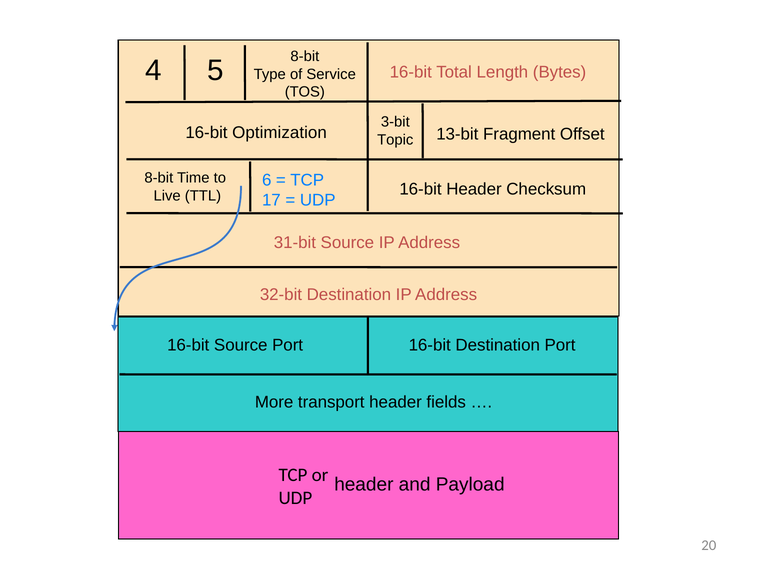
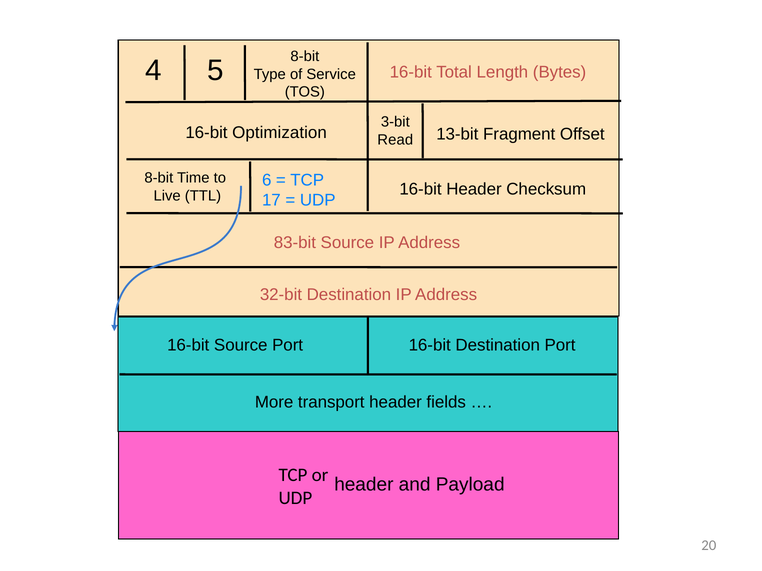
Topic: Topic -> Read
31-bit: 31-bit -> 83-bit
